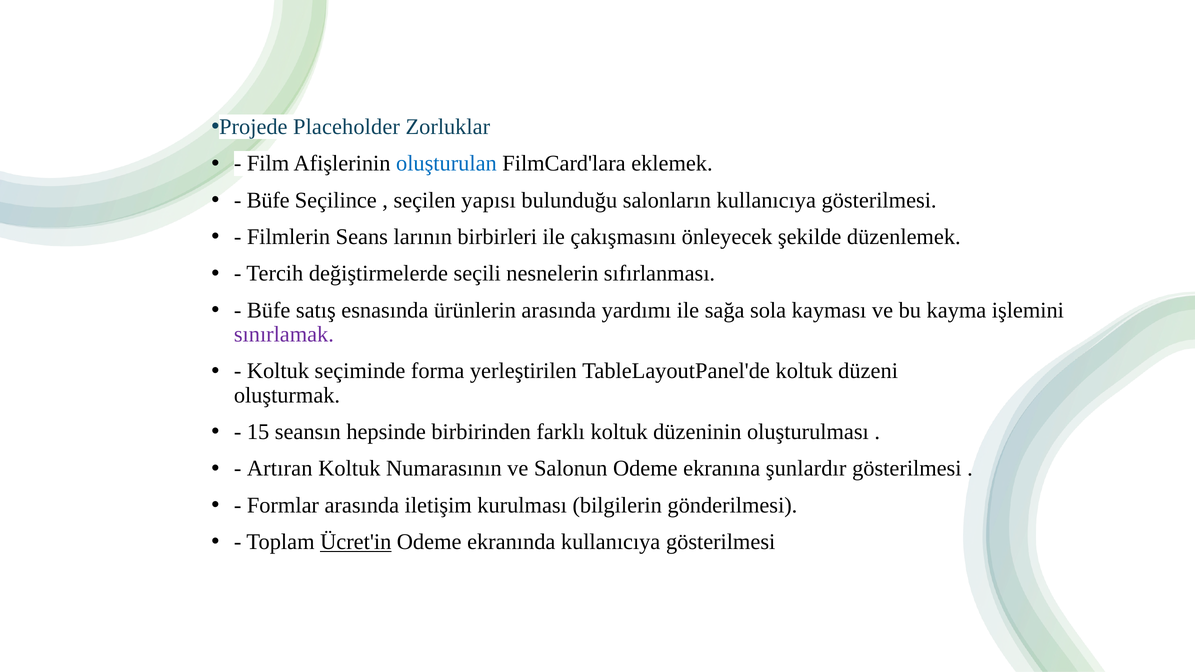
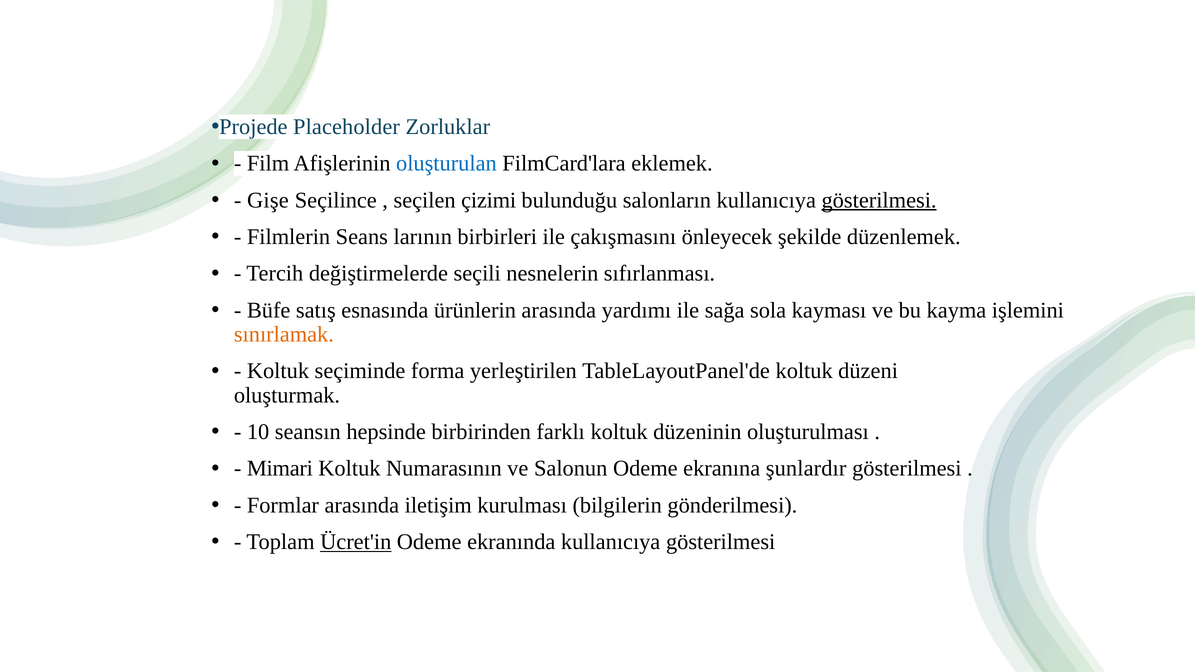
Büfe at (268, 200): Büfe -> Gişe
yapısı: yapısı -> çizimi
gösterilmesi at (879, 200) underline: none -> present
sınırlamak colour: purple -> orange
15: 15 -> 10
Artıran: Artıran -> Mimari
